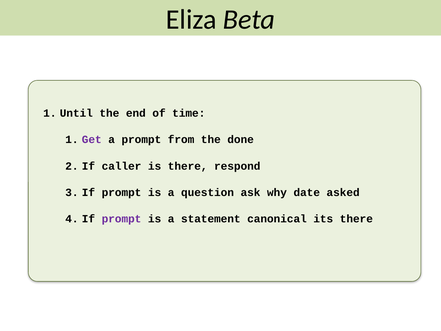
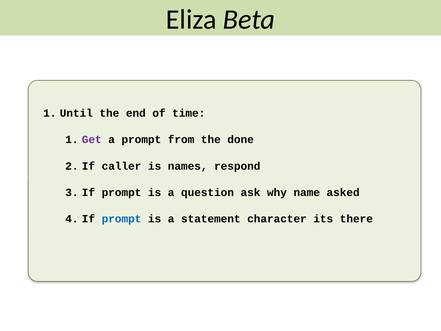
is there: there -> names
date: date -> name
prompt at (122, 219) colour: purple -> blue
canonical: canonical -> character
